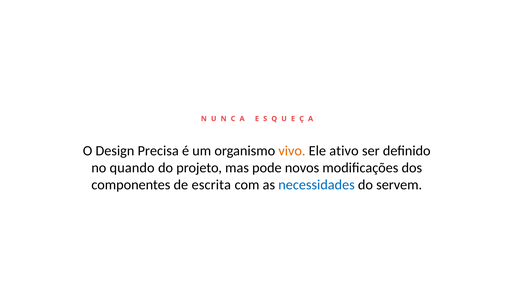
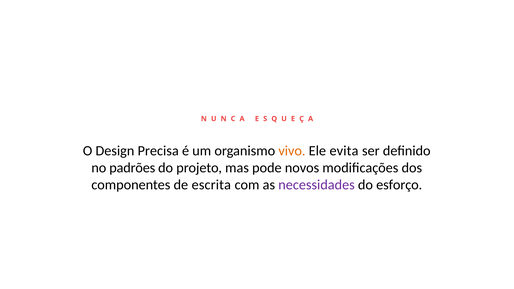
ativo: ativo -> evita
quando: quando -> padrões
necessidades colour: blue -> purple
servem: servem -> esforço
